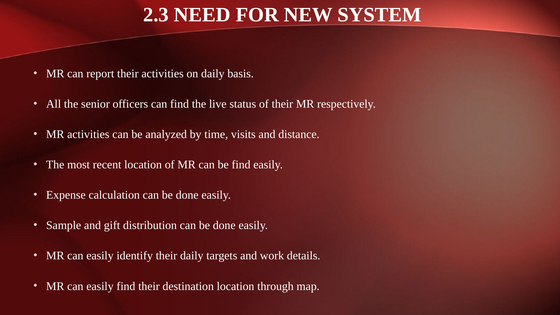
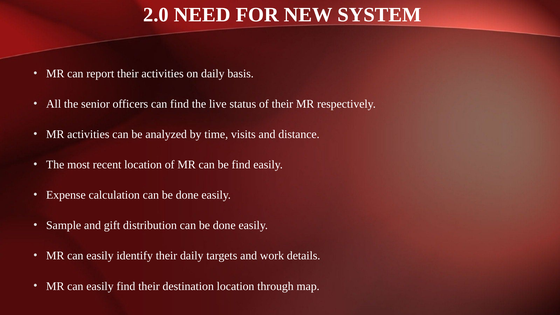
2.3: 2.3 -> 2.0
